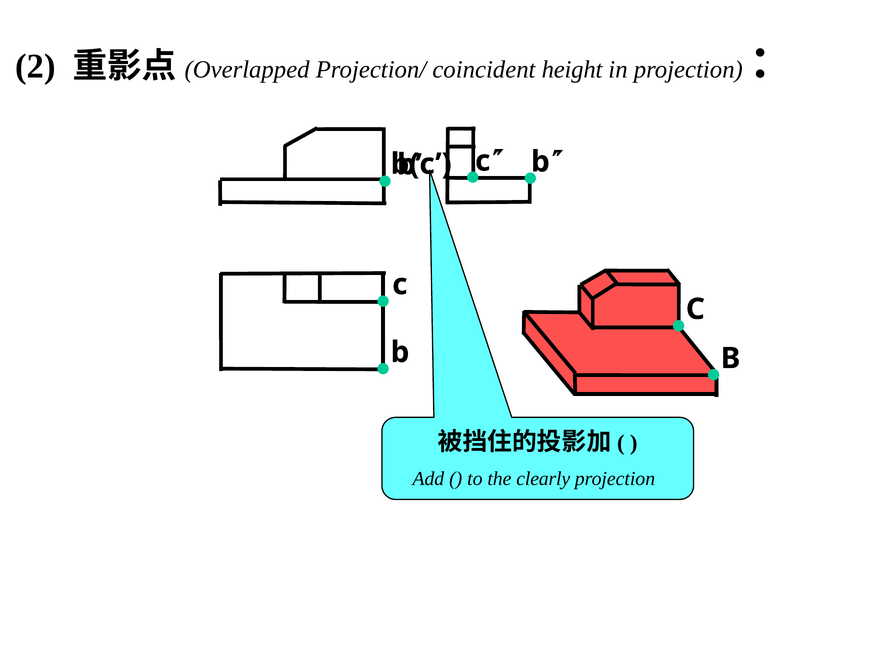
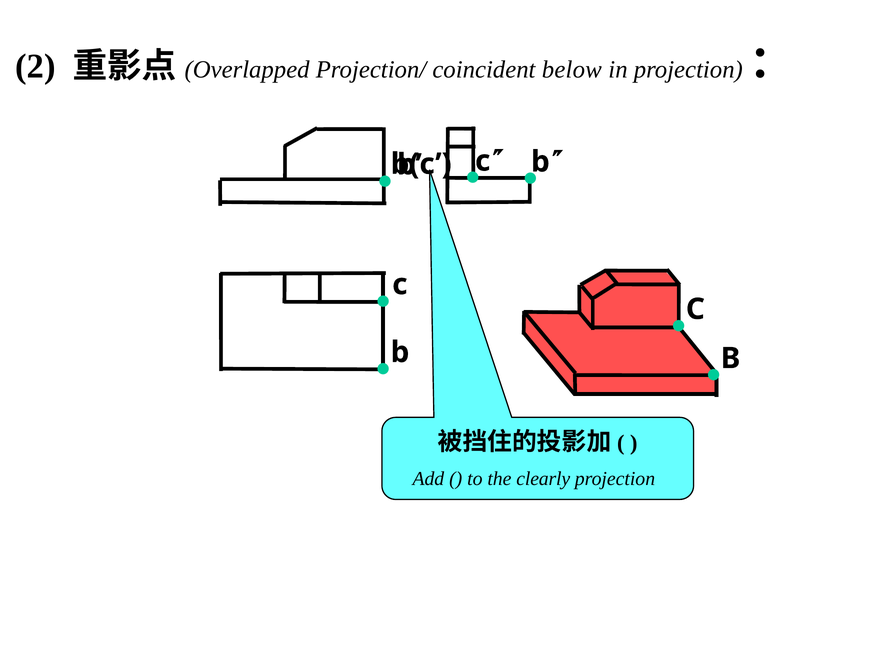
height: height -> below
